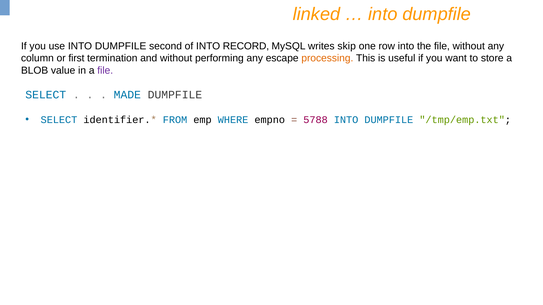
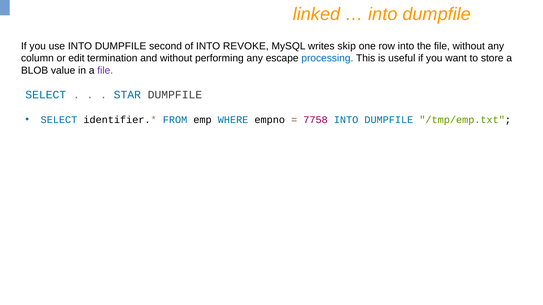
RECORD: RECORD -> REVOKE
first: first -> edit
processing colour: orange -> blue
MADE: MADE -> STAR
5788: 5788 -> 7758
